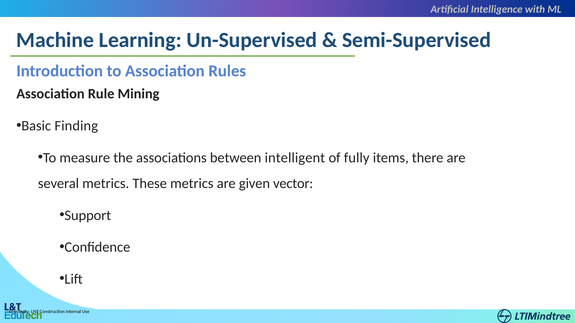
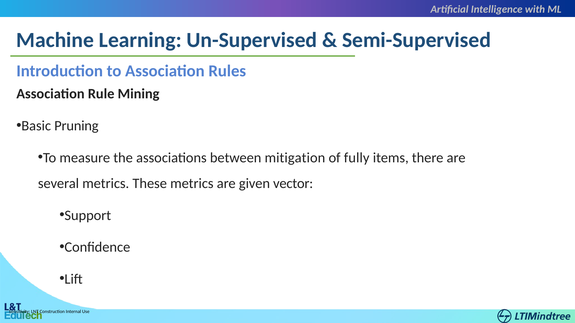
Finding: Finding -> Pruning
intelligent: intelligent -> mitigation
